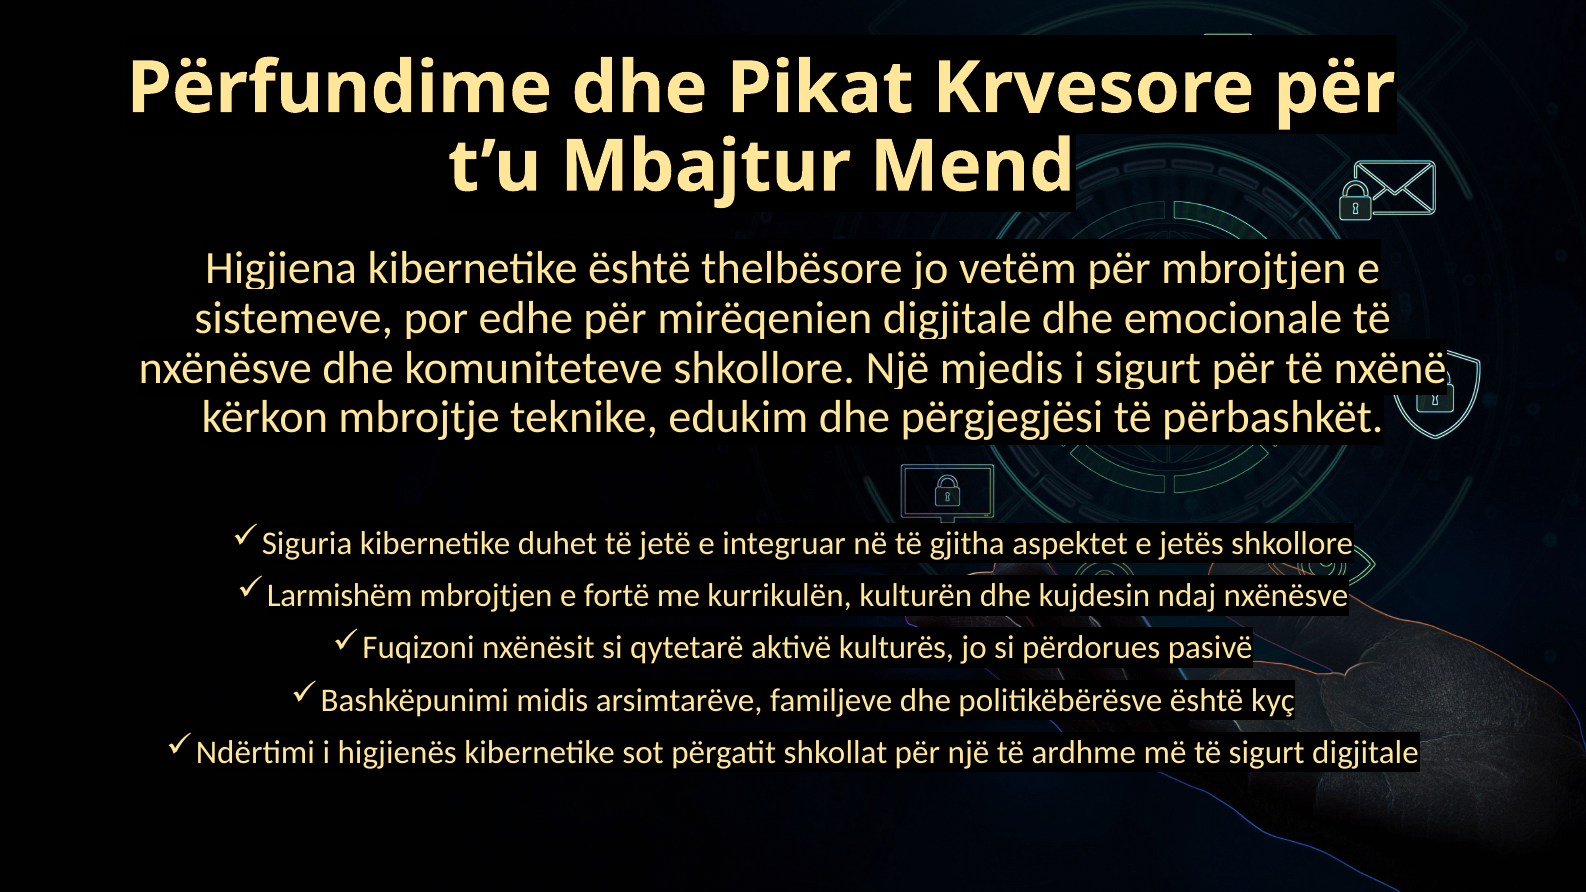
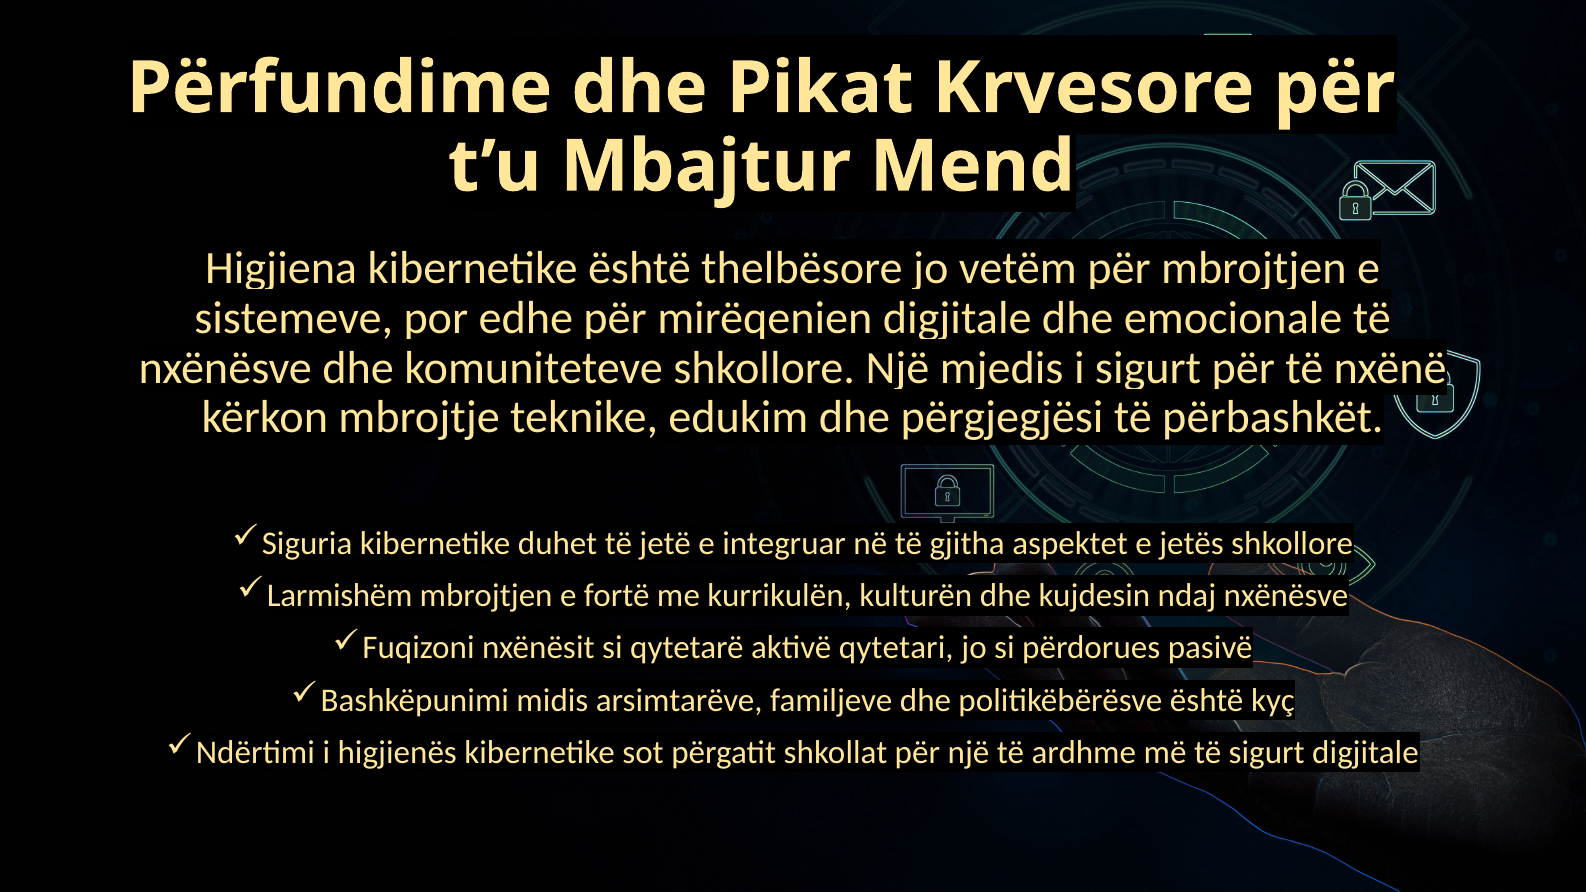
kulturës: kulturës -> qytetari
